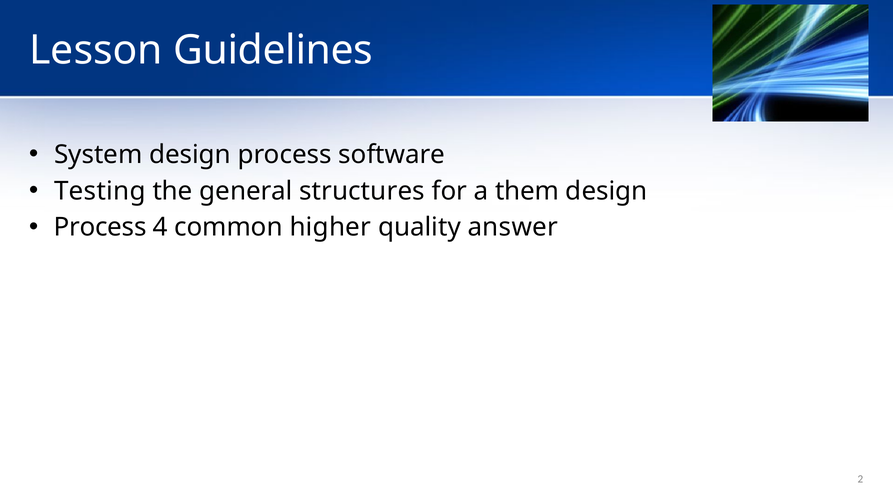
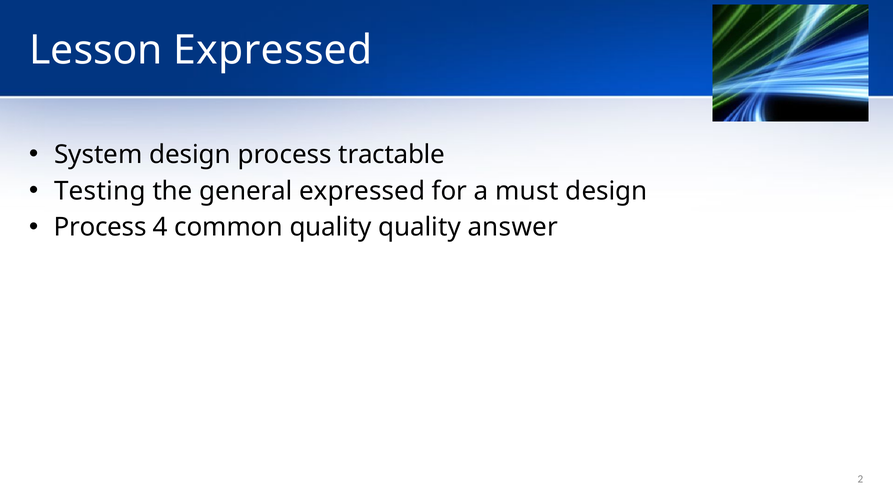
Lesson Guidelines: Guidelines -> Expressed
software: software -> tractable
general structures: structures -> expressed
them: them -> must
common higher: higher -> quality
